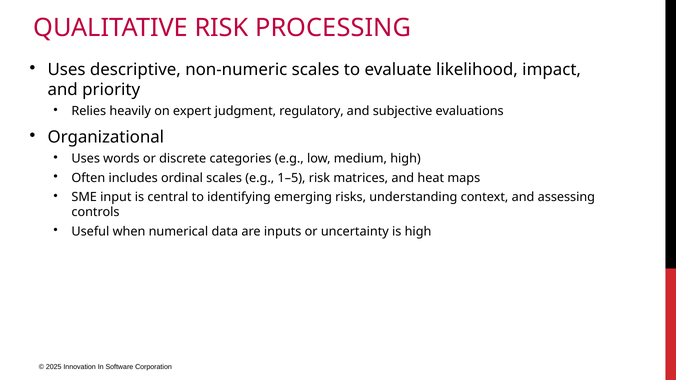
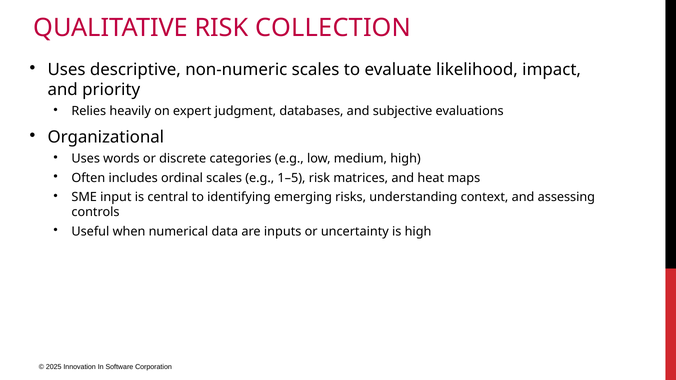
PROCESSING: PROCESSING -> COLLECTION
regulatory: regulatory -> databases
